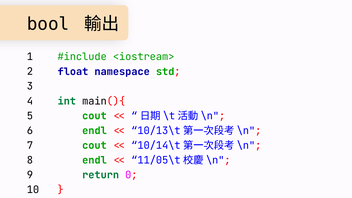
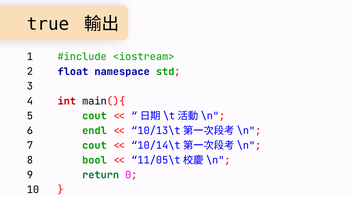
bool: bool -> true
int colour: green -> red
8 endl: endl -> bool
